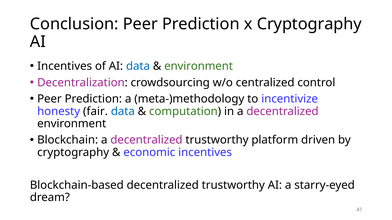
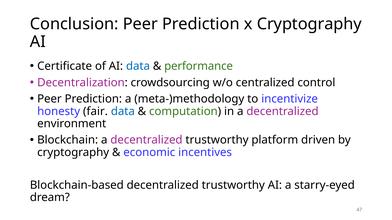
Incentives at (65, 66): Incentives -> Certificate
environment at (199, 66): environment -> performance
